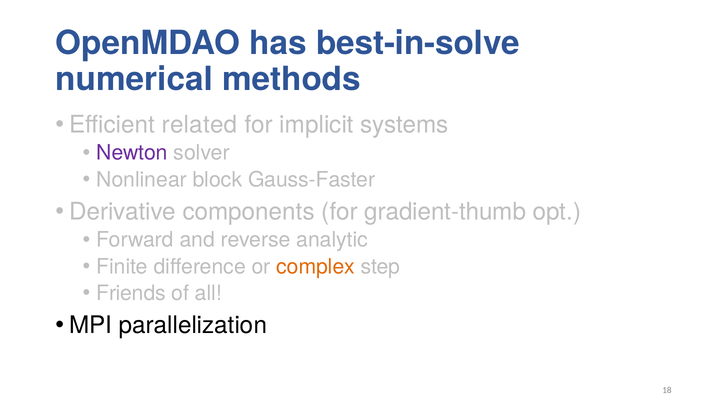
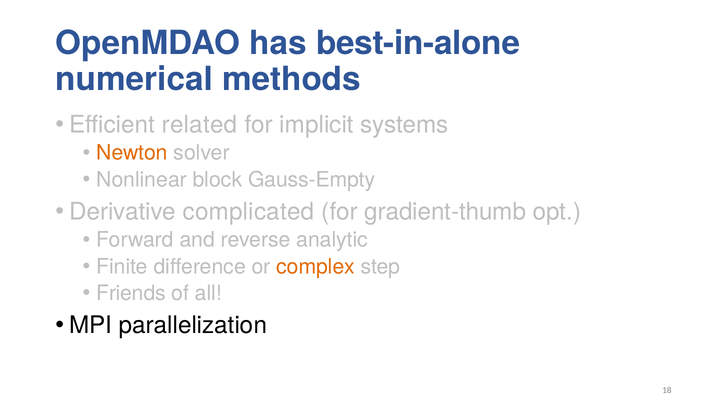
best-in-solve: best-in-solve -> best-in-alone
Newton colour: purple -> orange
Gauss-Faster: Gauss-Faster -> Gauss-Empty
components: components -> complicated
